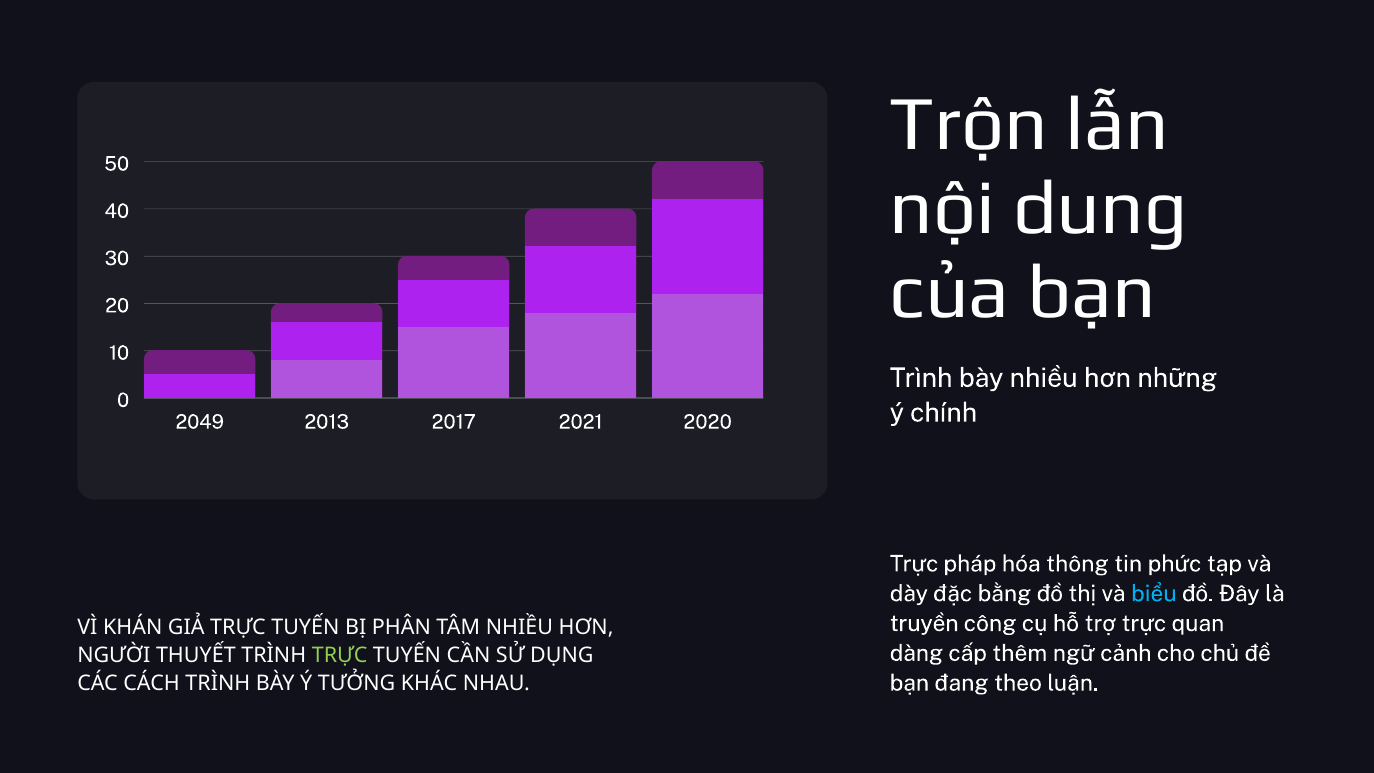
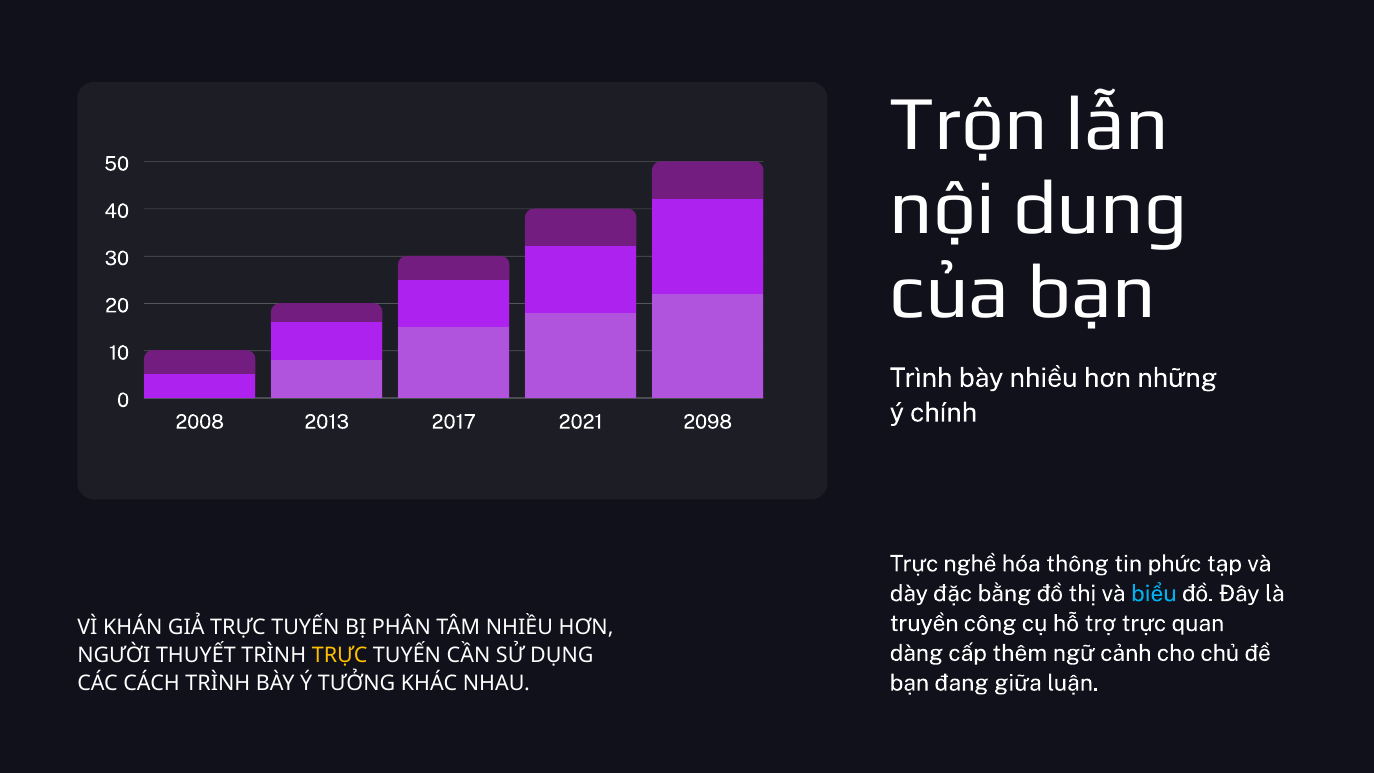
2049: 2049 -> 2008
2020: 2020 -> 2098
pháp: pháp -> nghề
TRỰC at (340, 656) colour: light green -> yellow
theo: theo -> giữa
